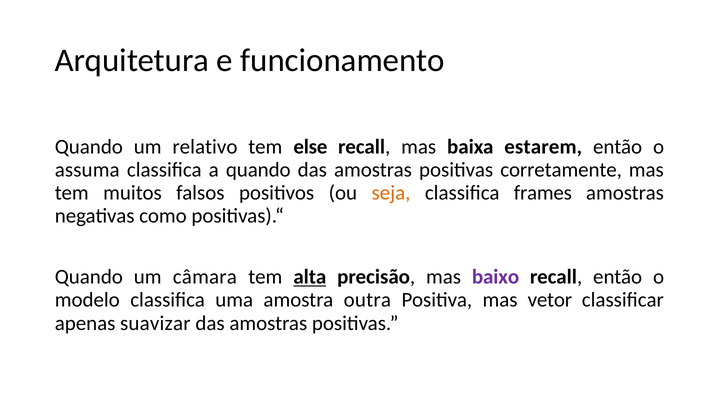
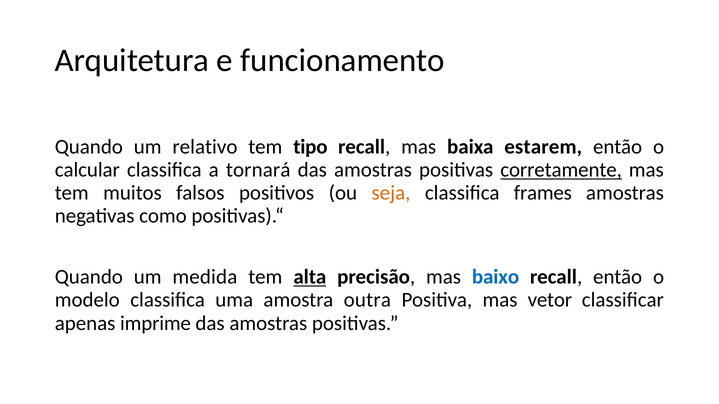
else: else -> tipo
assuma: assuma -> calcular
a quando: quando -> tornará
corretamente underline: none -> present
câmara: câmara -> medida
baixo colour: purple -> blue
suavizar: suavizar -> imprime
